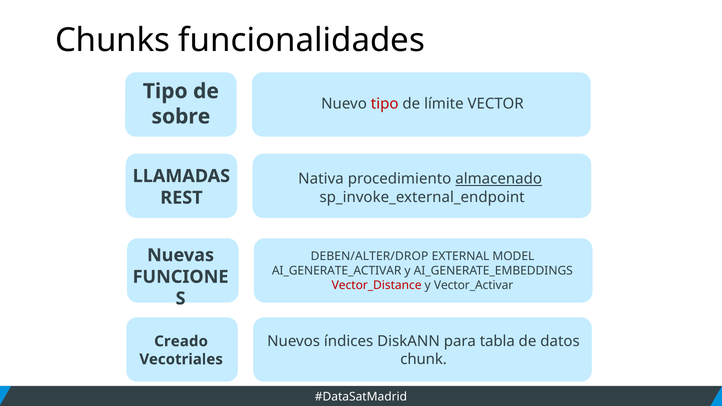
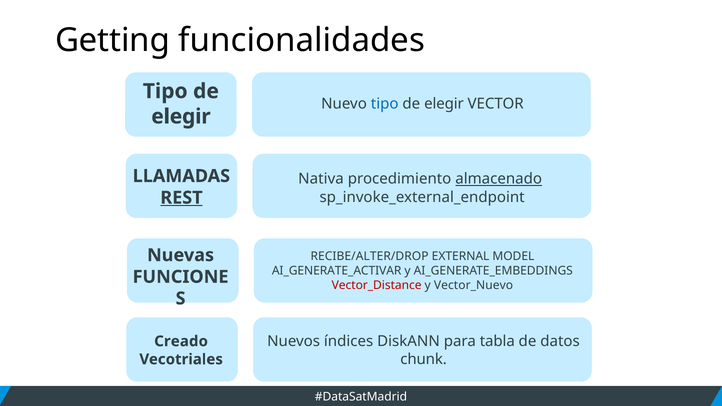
Chunks: Chunks -> Getting
tipo at (385, 104) colour: red -> blue
límite at (444, 104): límite -> elegir
sobre at (181, 117): sobre -> elegir
REST underline: none -> present
DEBEN/ALTER/DROP: DEBEN/ALTER/DROP -> RECIBE/ALTER/DROP
Vector_Activar: Vector_Activar -> Vector_Nuevo
